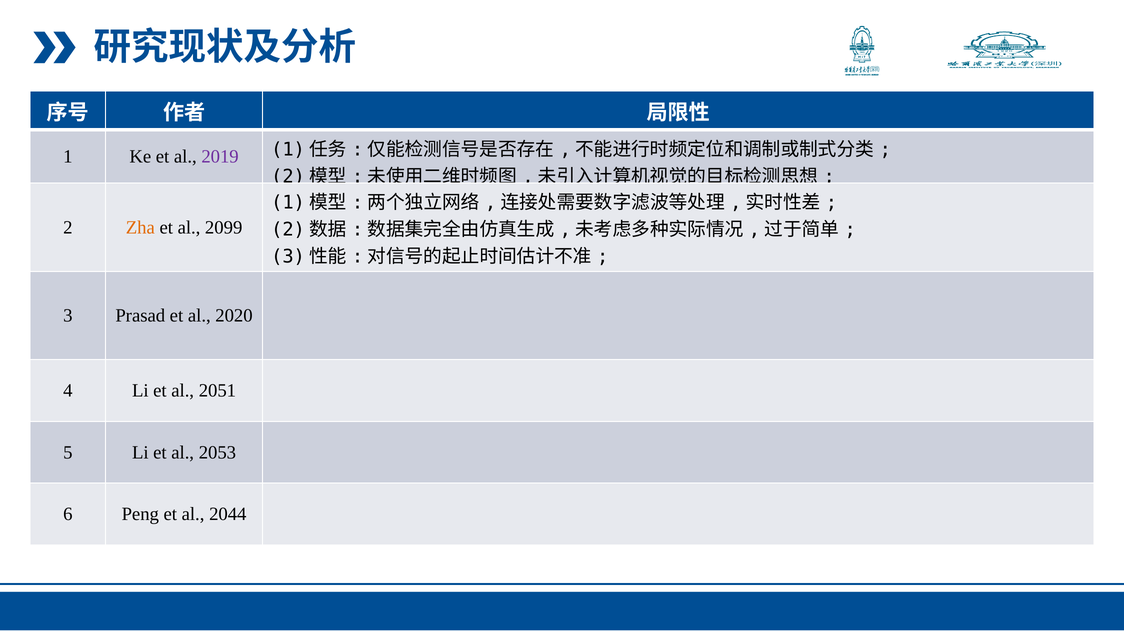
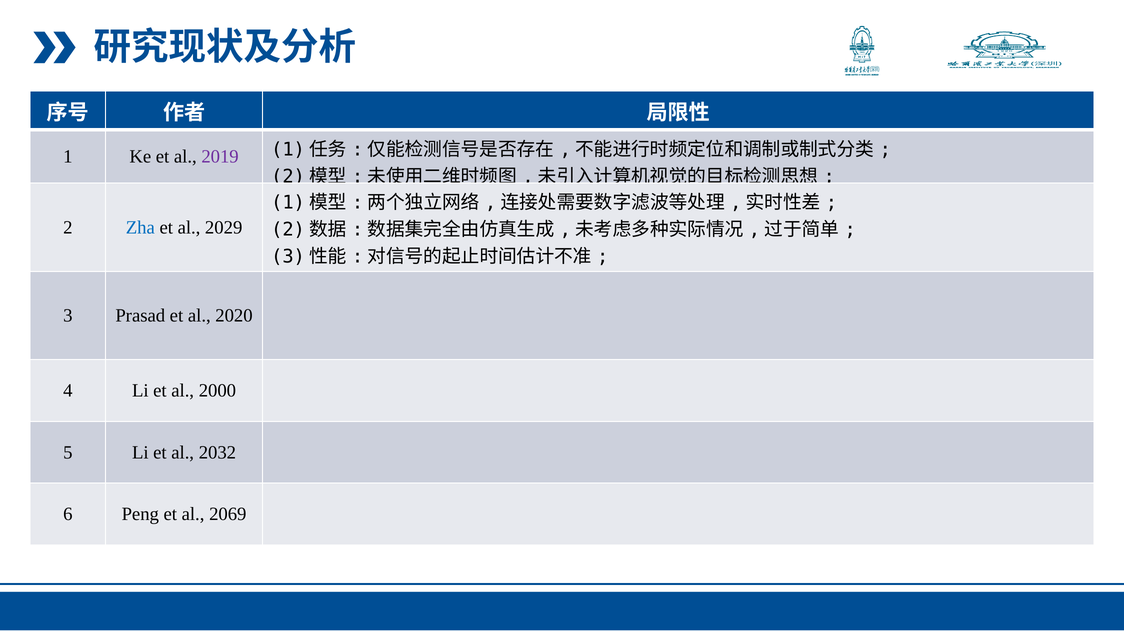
Zha colour: orange -> blue
2099: 2099 -> 2029
2051: 2051 -> 2000
2053: 2053 -> 2032
2044: 2044 -> 2069
